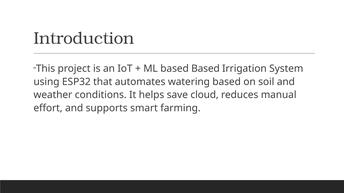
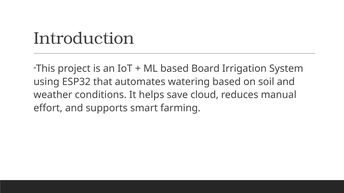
based Based: Based -> Board
